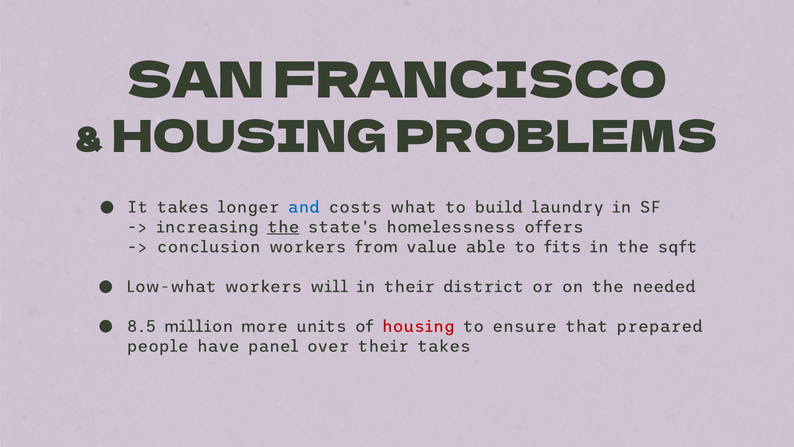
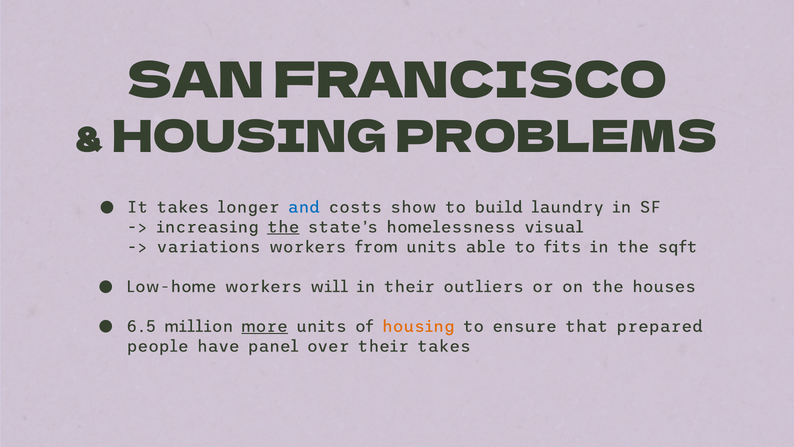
what: what -> show
offers: offers -> visual
conclusion: conclusion -> variations
from value: value -> units
Low-what: Low-what -> Low-home
district: district -> outliers
needed: needed -> houses
8.5: 8.5 -> 6.5
more underline: none -> present
housing at (418, 326) colour: red -> orange
